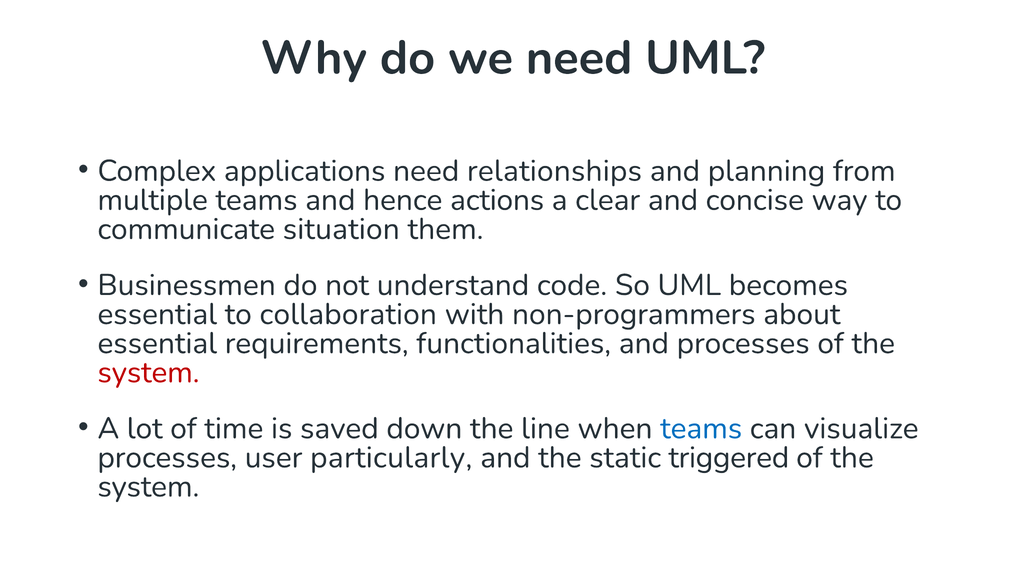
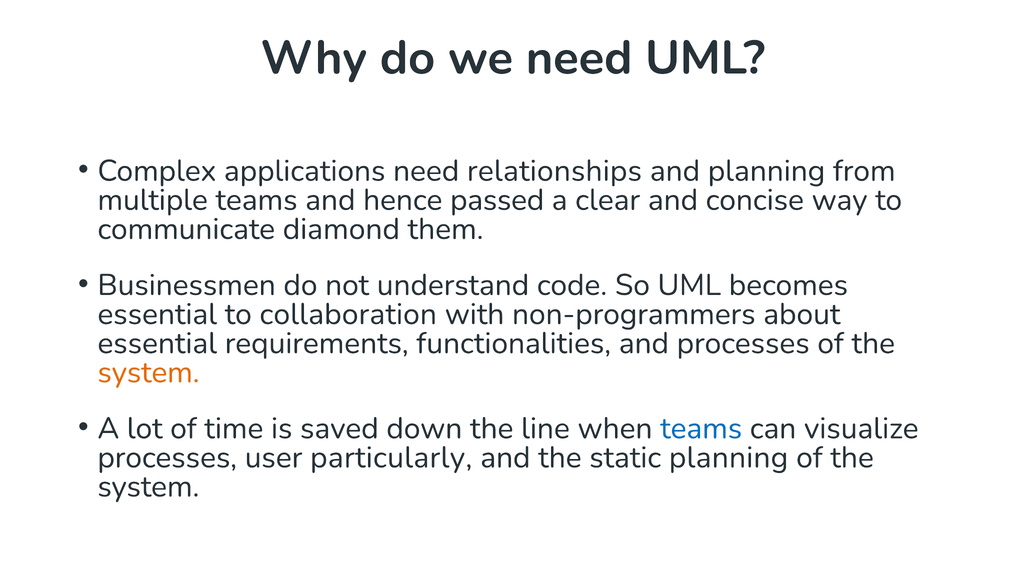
actions: actions -> passed
situation: situation -> diamond
system at (148, 372) colour: red -> orange
static triggered: triggered -> planning
